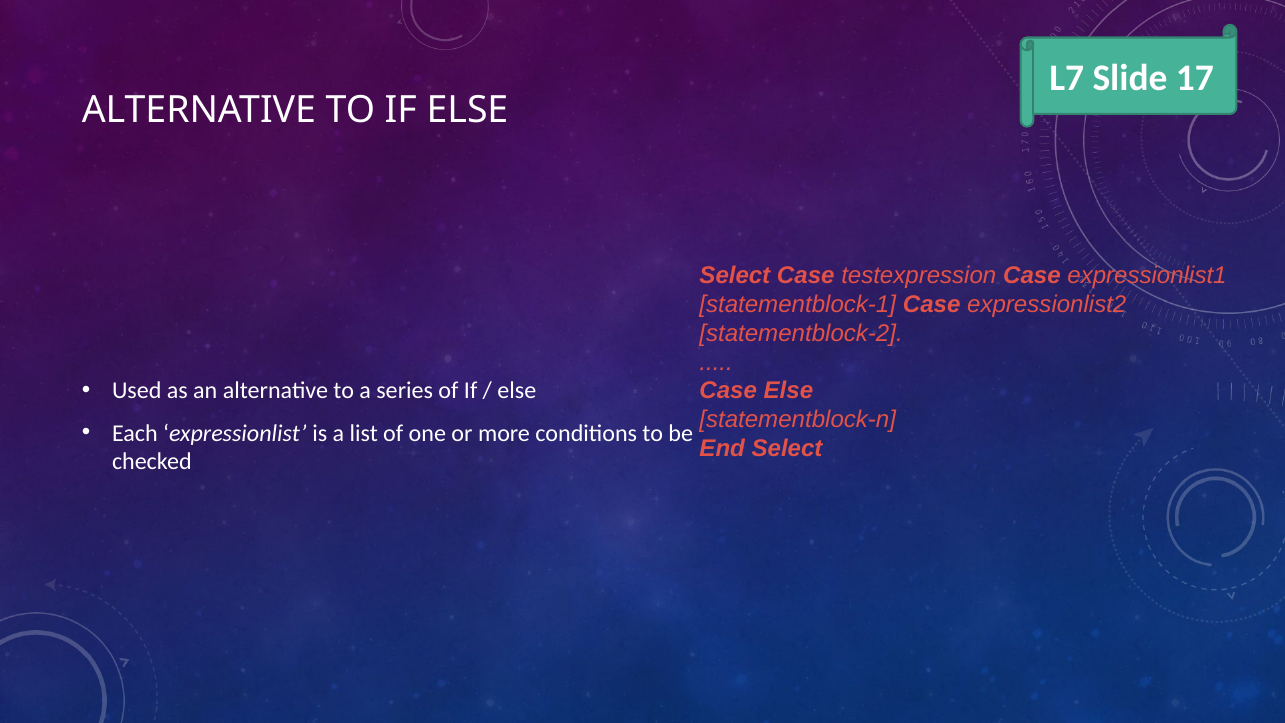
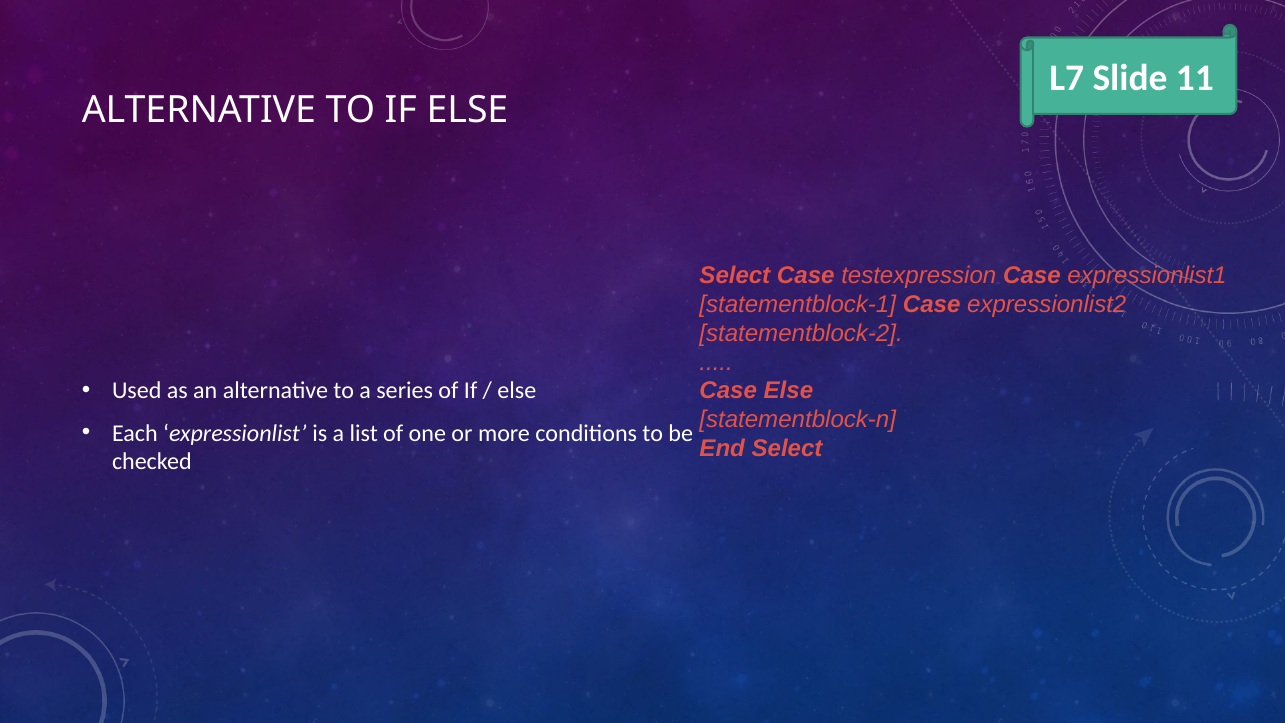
17: 17 -> 11
